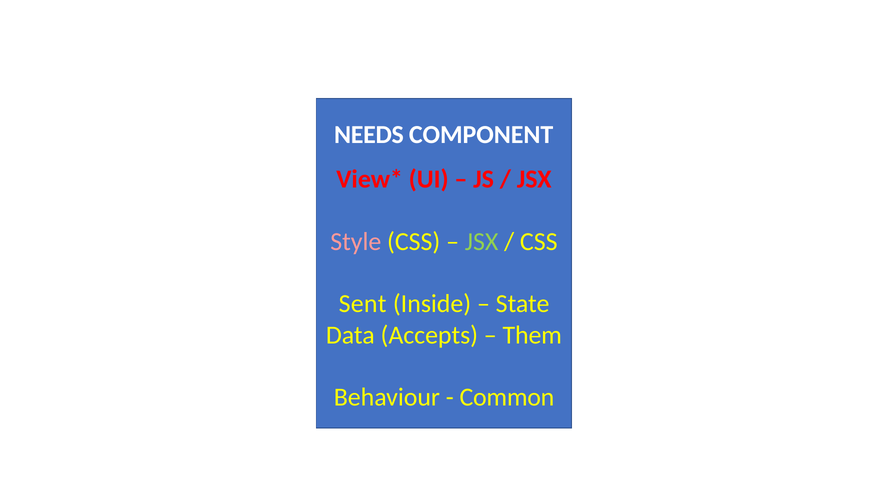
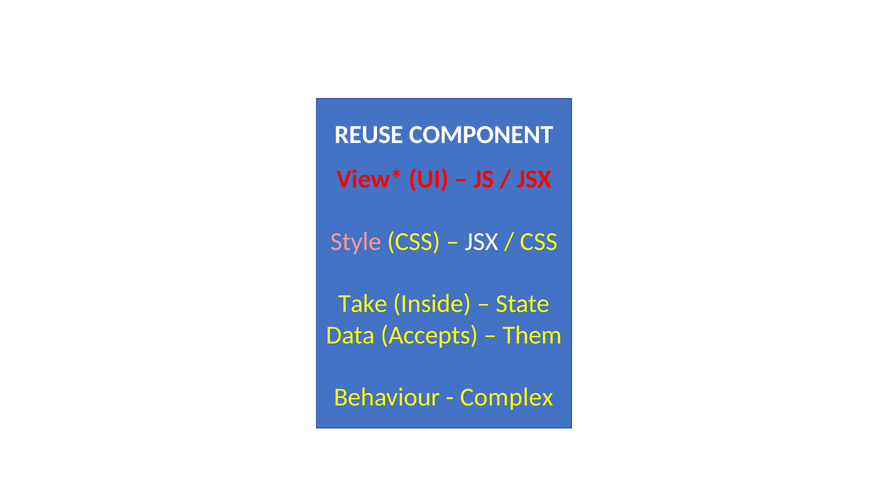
NEEDS: NEEDS -> REUSE
JSX at (482, 241) colour: light green -> white
Sent: Sent -> Take
Common: Common -> Complex
